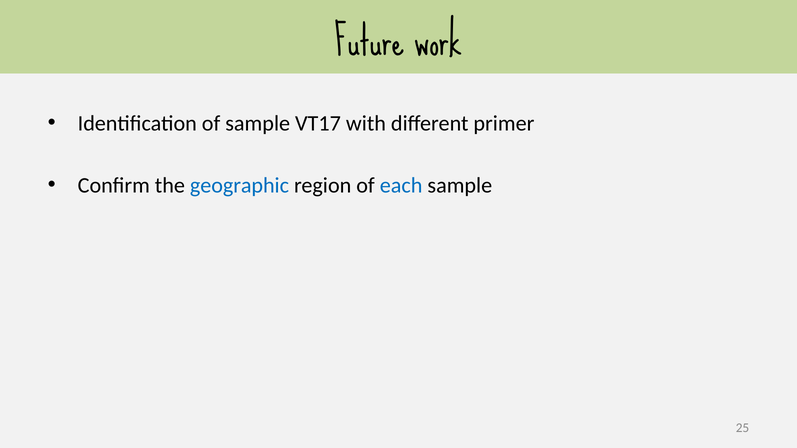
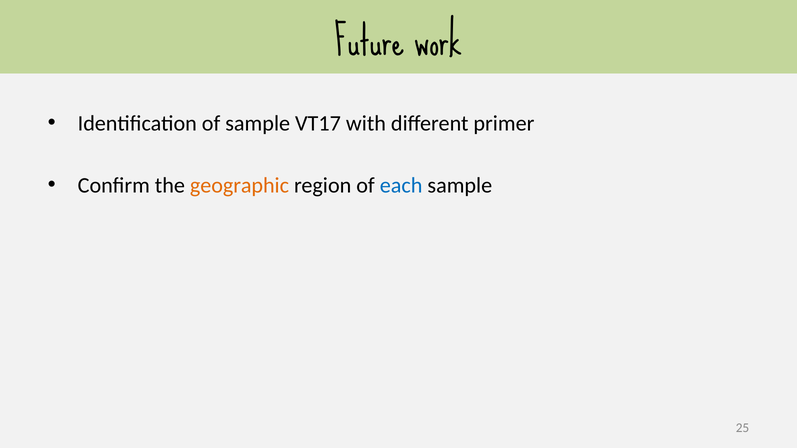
geographic colour: blue -> orange
